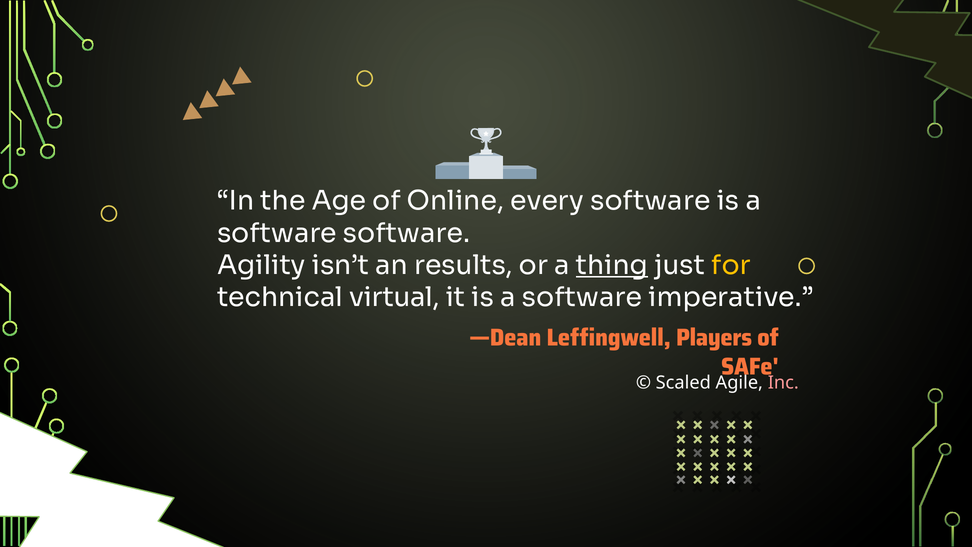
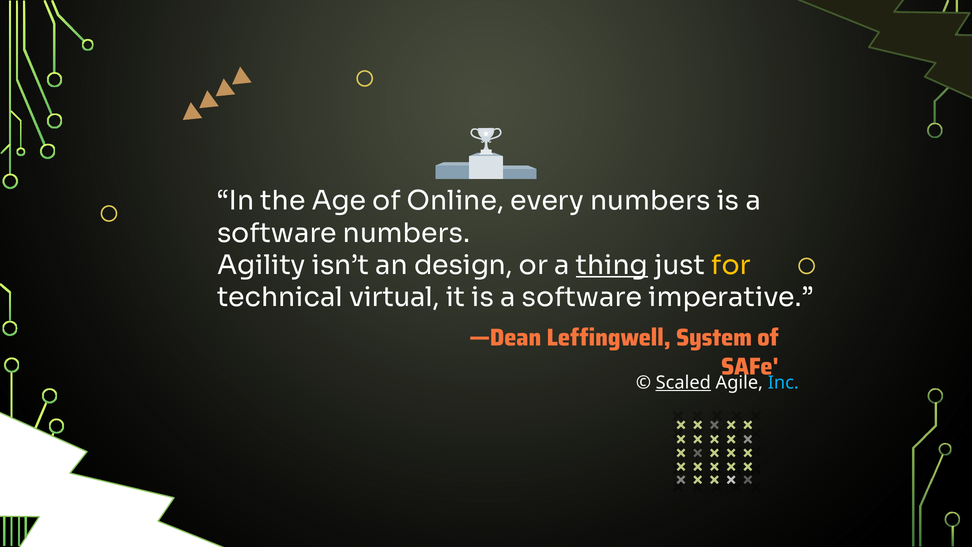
every software: software -> numbers
software software: software -> numbers
results: results -> design
Players: Players -> System
Scaled underline: none -> present
Inc colour: pink -> light blue
